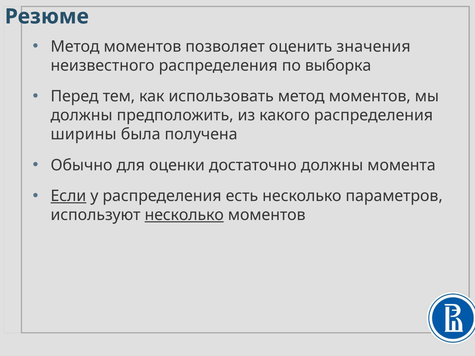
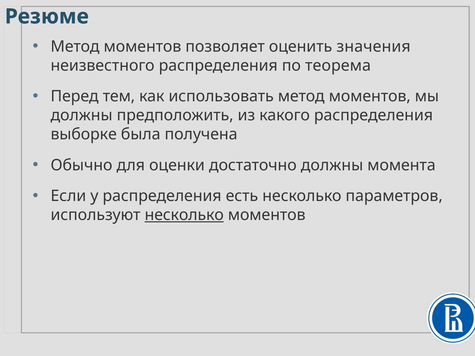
выборка: выборка -> теорема
ширины: ширины -> выборке
Если underline: present -> none
